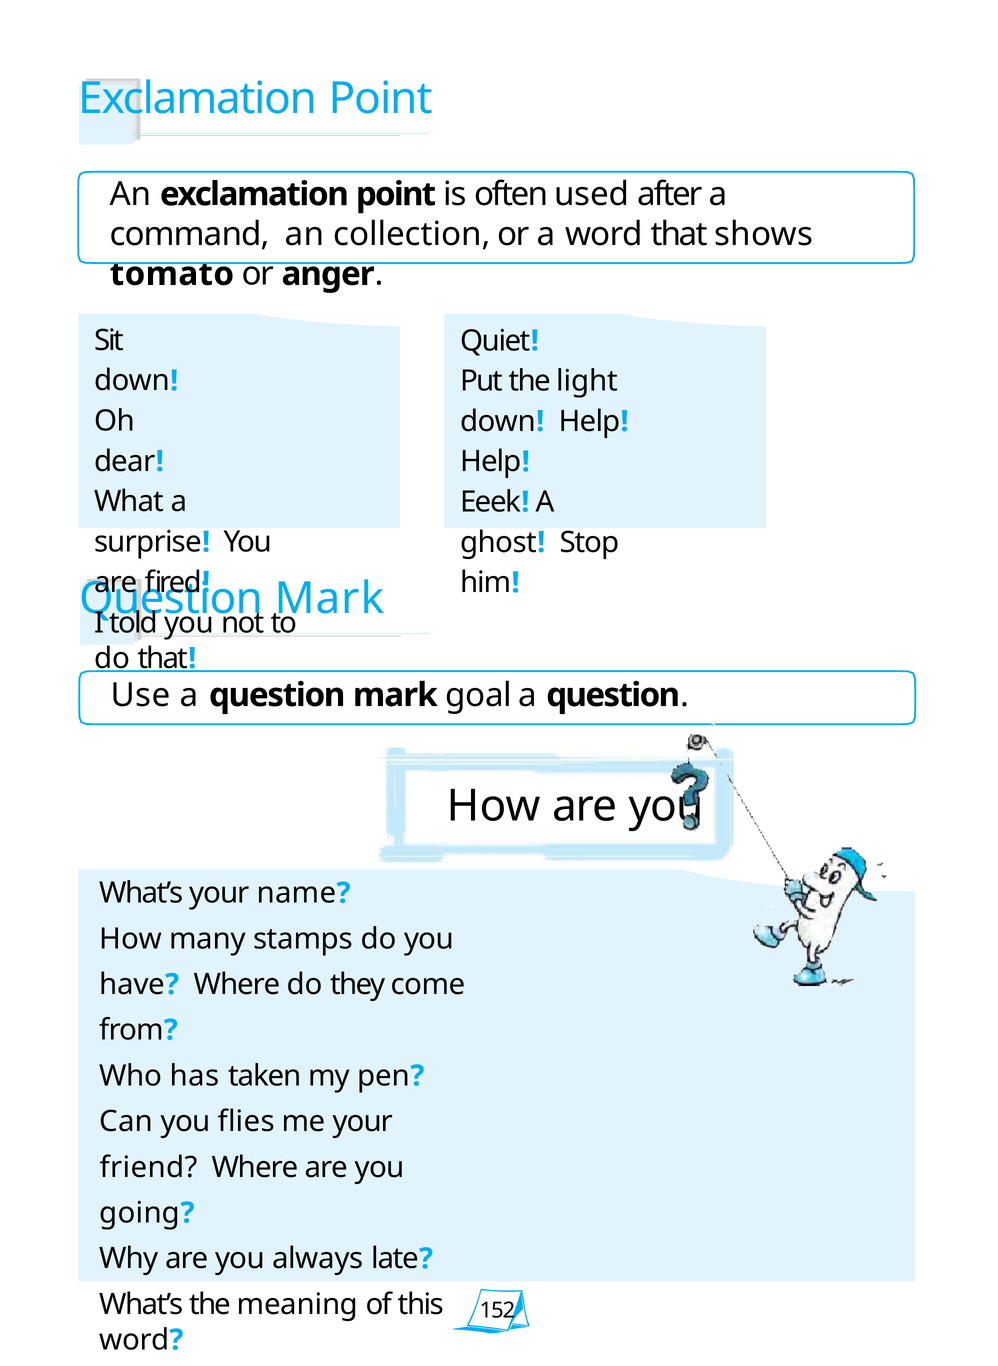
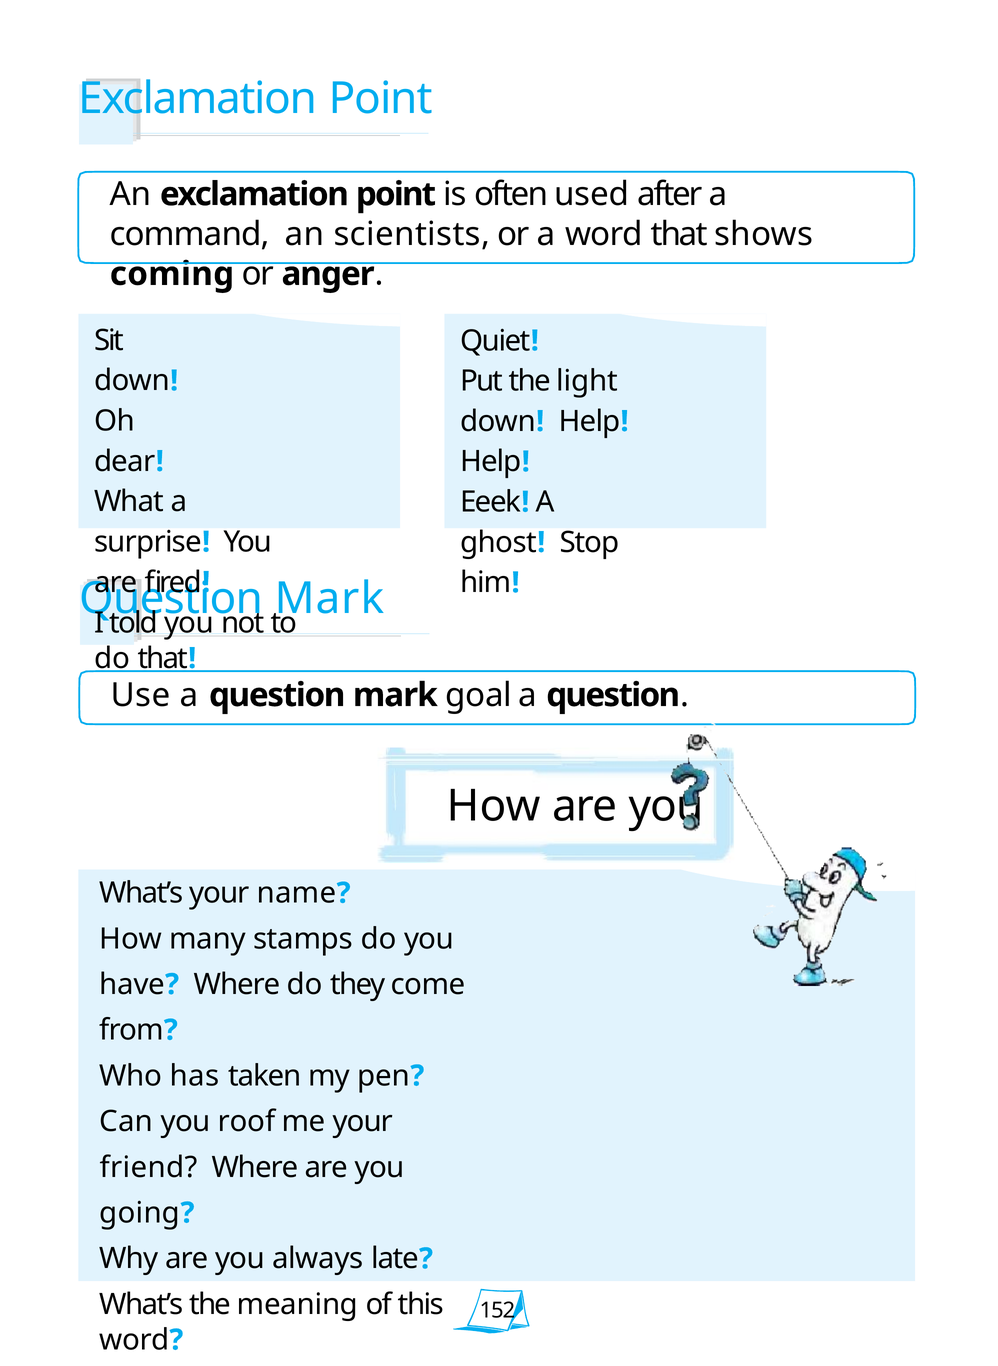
collection: collection -> scientists
tomato: tomato -> coming
flies: flies -> roof
